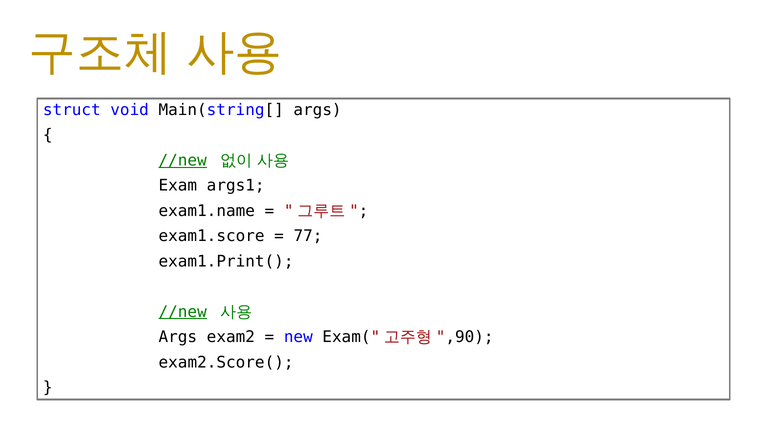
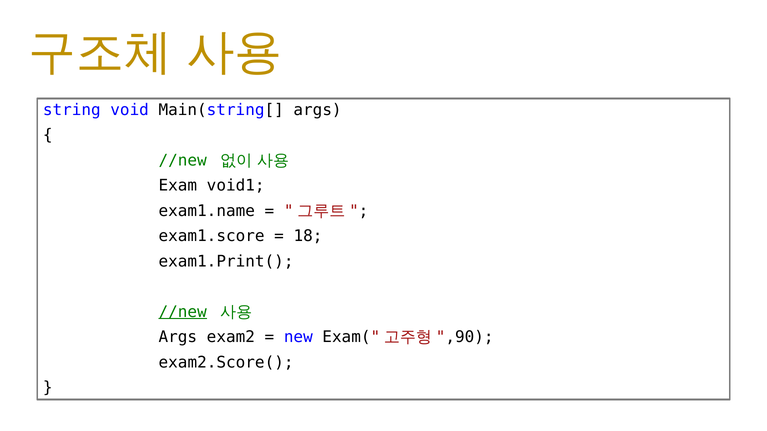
struct: struct -> string
//new at (183, 161) underline: present -> none
args1: args1 -> void1
77: 77 -> 18
